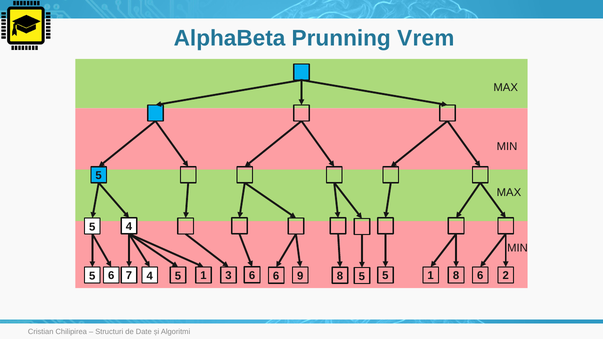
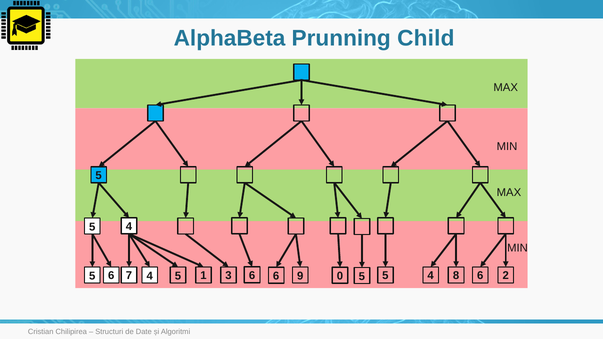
Vrem: Vrem -> Child
6 8: 8 -> 0
6 1: 1 -> 4
